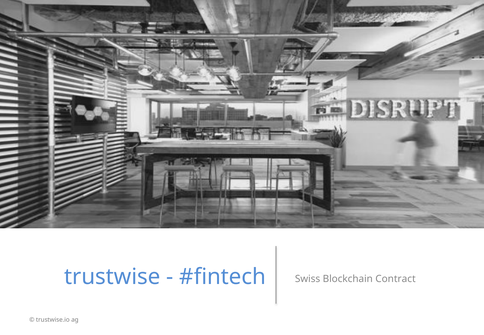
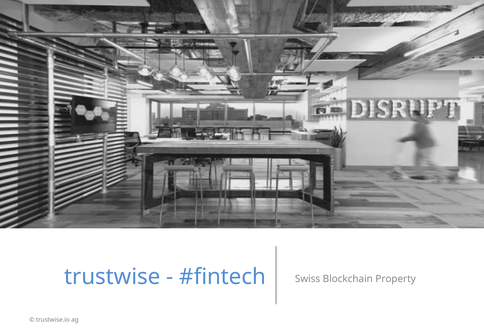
Contract: Contract -> Property
